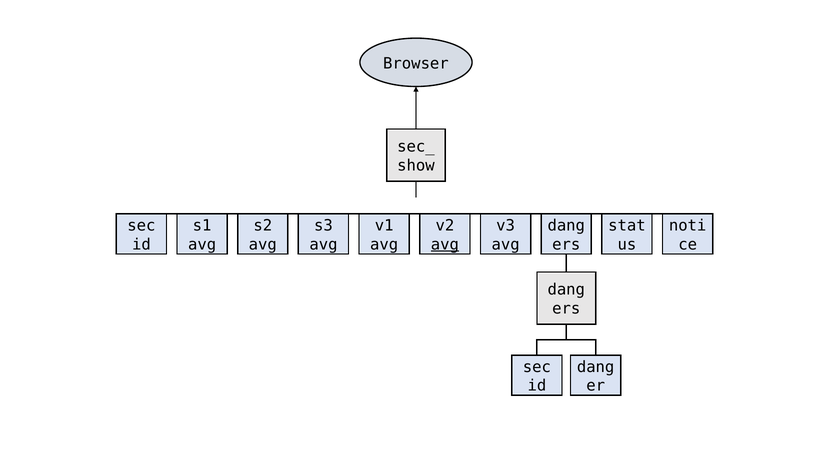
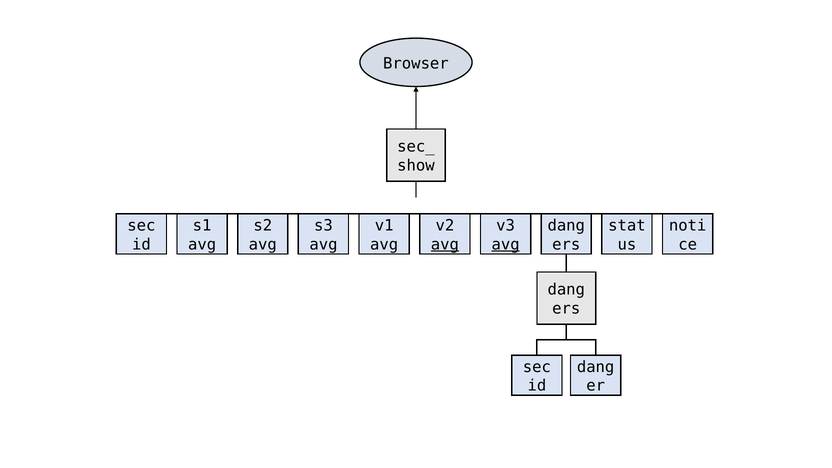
avg at (506, 244) underline: none -> present
